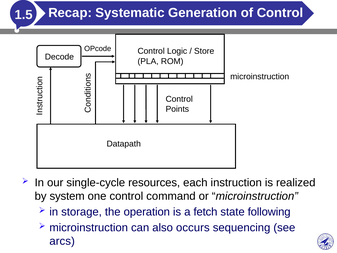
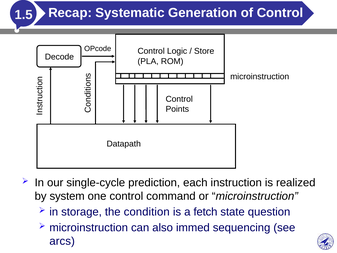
resources: resources -> prediction
operation: operation -> condition
following: following -> question
occurs: occurs -> immed
